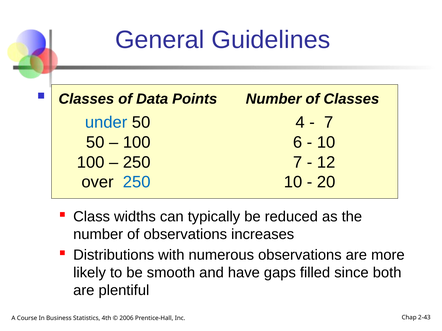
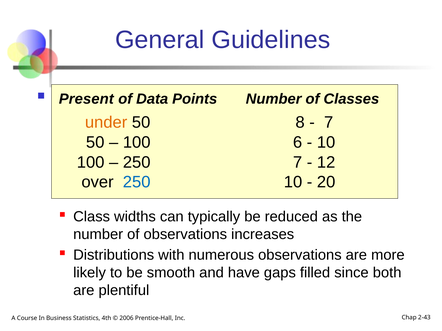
Classes at (86, 99): Classes -> Present
under colour: blue -> orange
4: 4 -> 8
